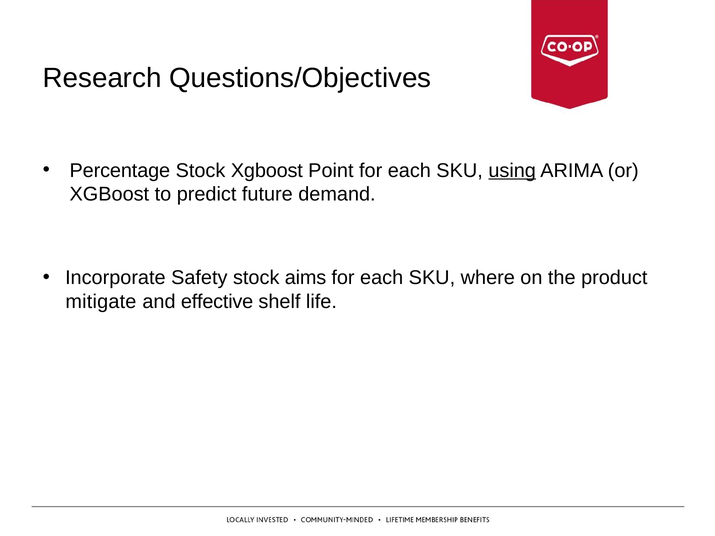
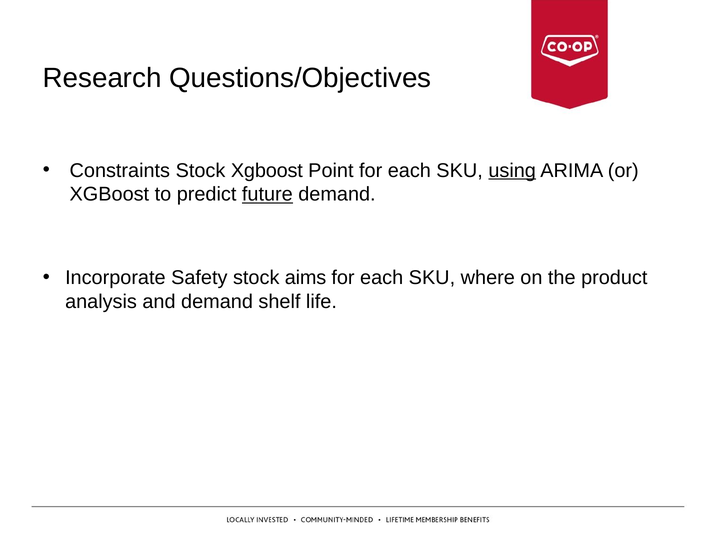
Percentage: Percentage -> Constraints
future underline: none -> present
mitigate: mitigate -> analysis
and effective: effective -> demand
